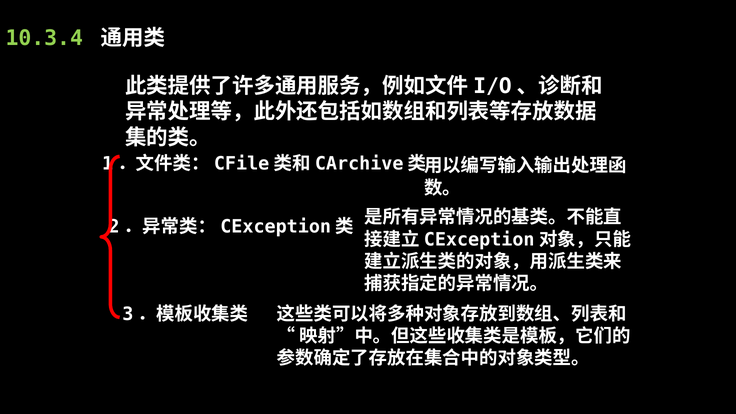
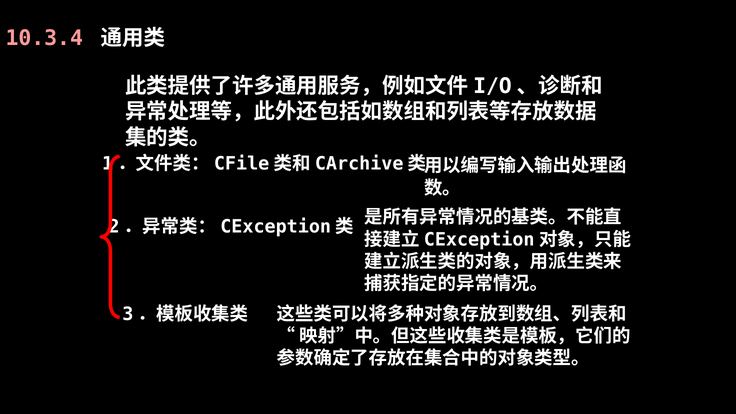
10.3.4 colour: light green -> pink
